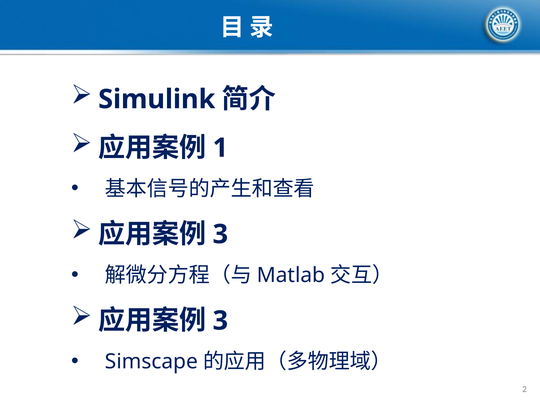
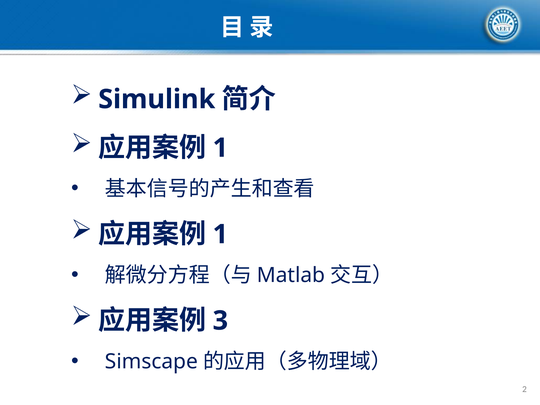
3 at (220, 234): 3 -> 1
